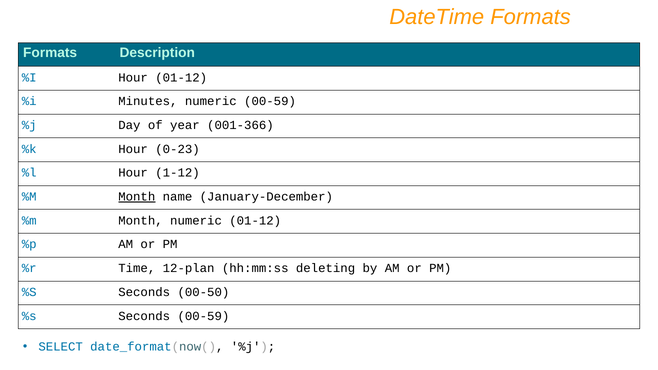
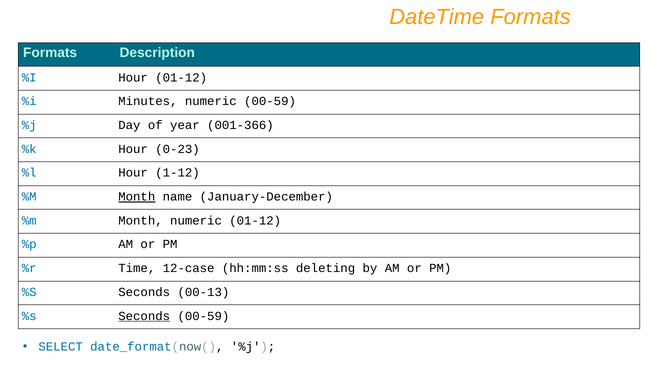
12-plan: 12-plan -> 12-case
00-50: 00-50 -> 00-13
Seconds at (144, 316) underline: none -> present
